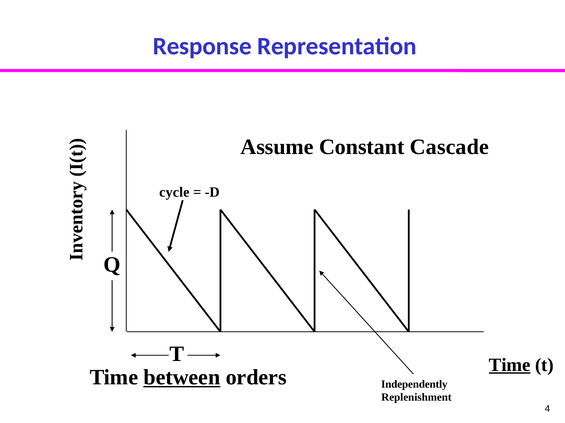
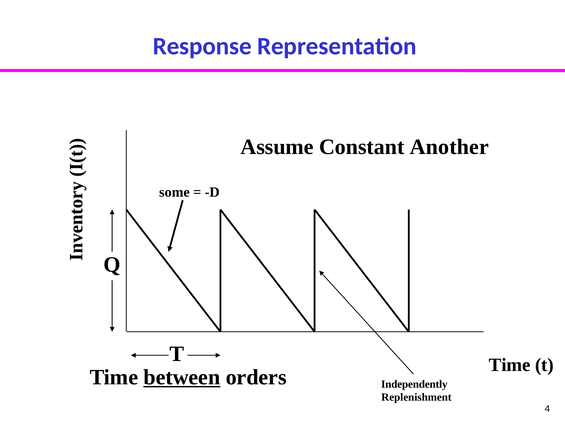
Cascade: Cascade -> Another
cycle: cycle -> some
Time at (510, 366) underline: present -> none
